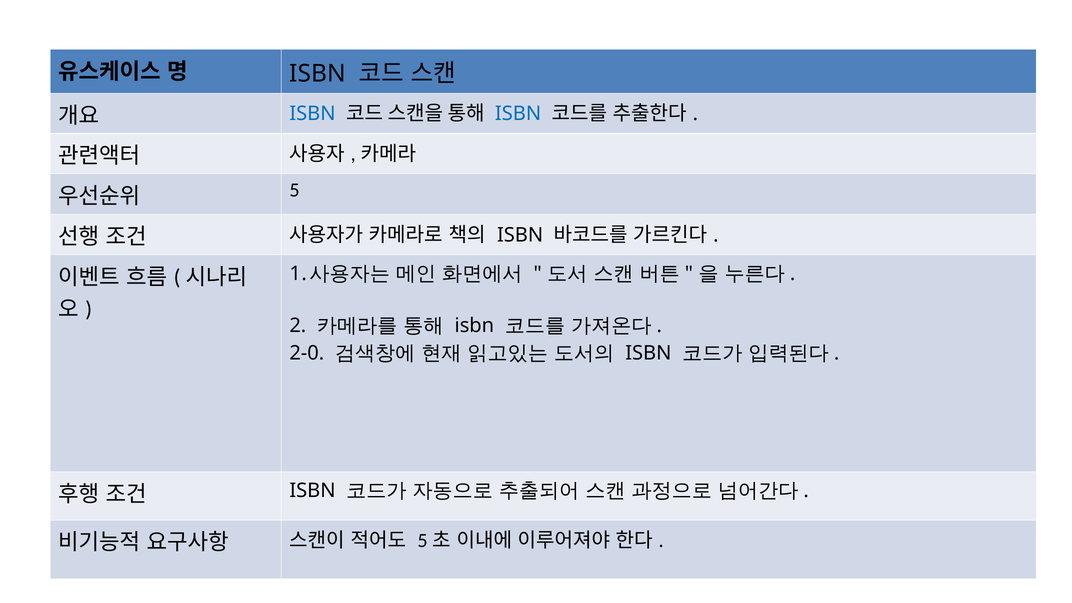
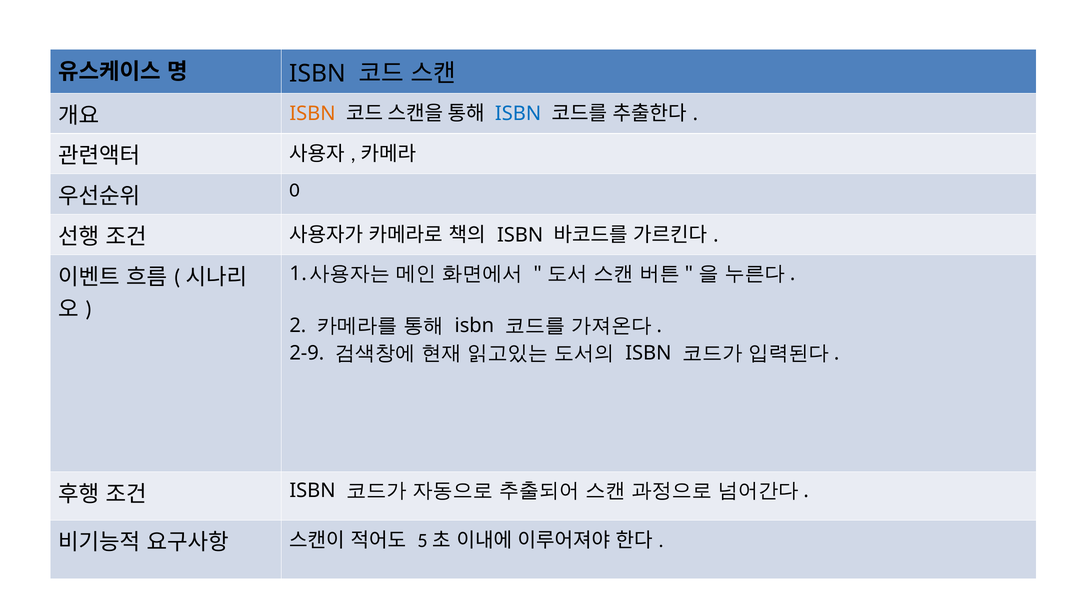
ISBN at (312, 114) colour: blue -> orange
5: 5 -> 0
2-0: 2-0 -> 2-9
